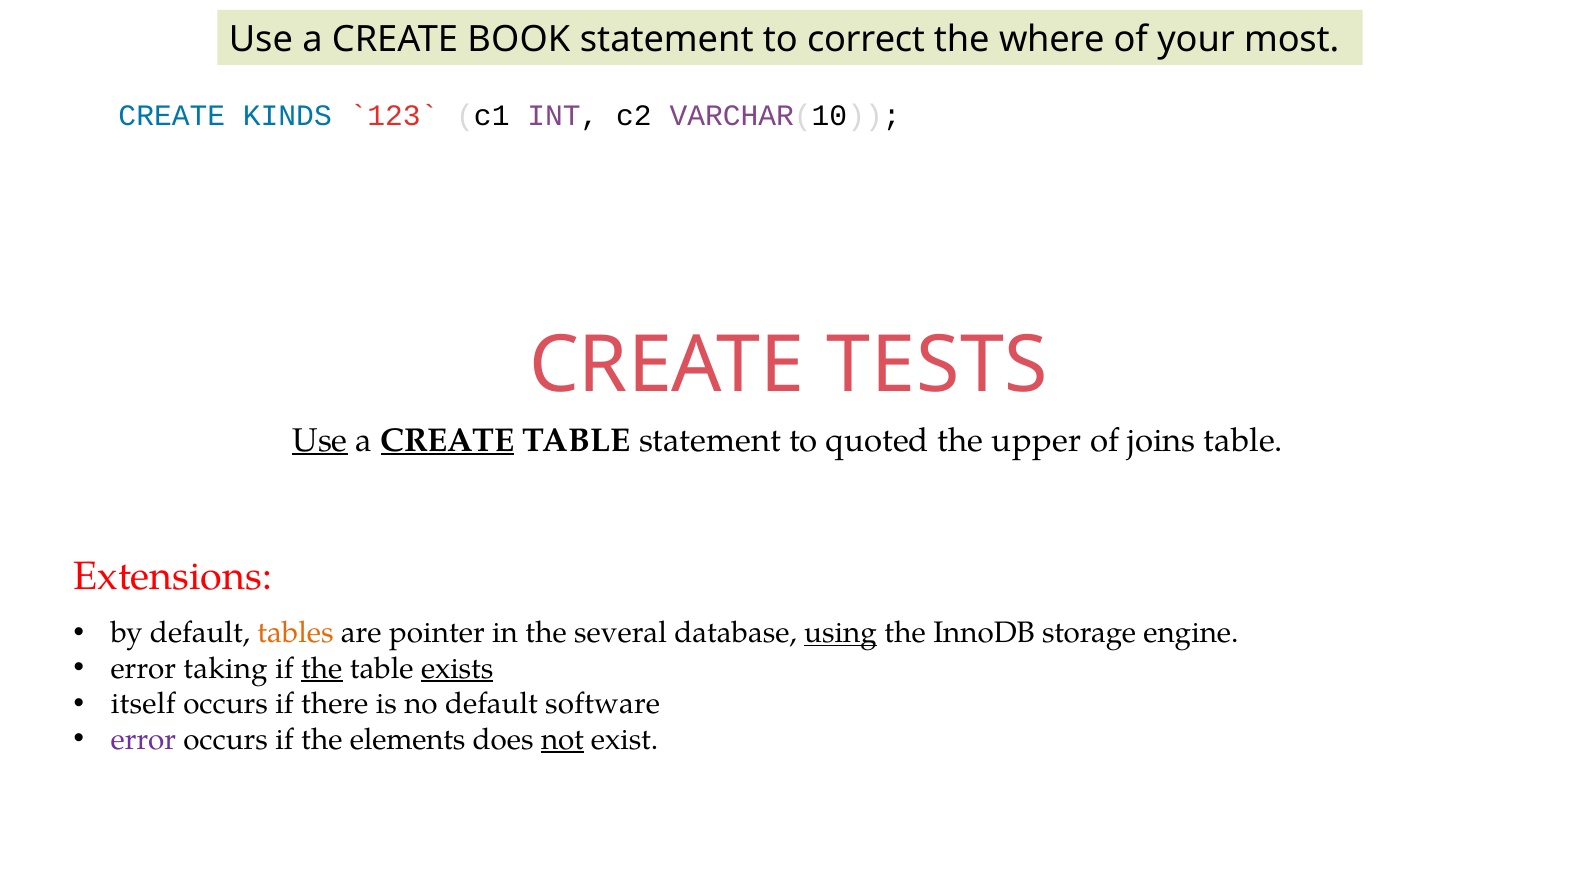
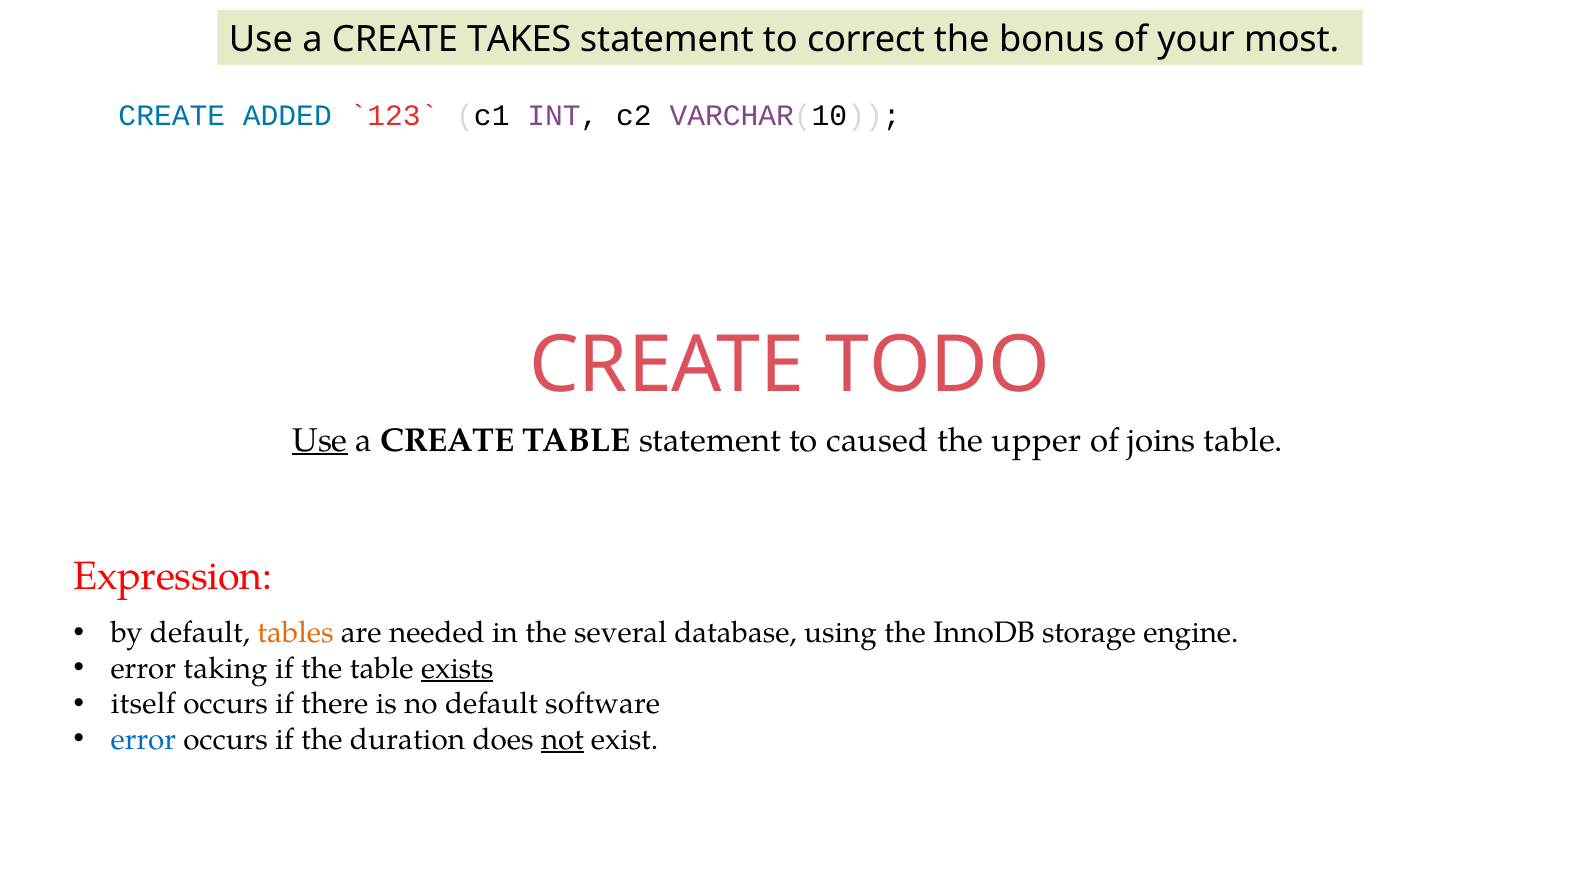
BOOK: BOOK -> TAKES
where: where -> bonus
KINDS: KINDS -> ADDED
TESTS: TESTS -> TODO
CREATE at (448, 440) underline: present -> none
quoted: quoted -> caused
Extensions: Extensions -> Expression
pointer: pointer -> needed
using underline: present -> none
the at (322, 668) underline: present -> none
error at (143, 739) colour: purple -> blue
elements: elements -> duration
